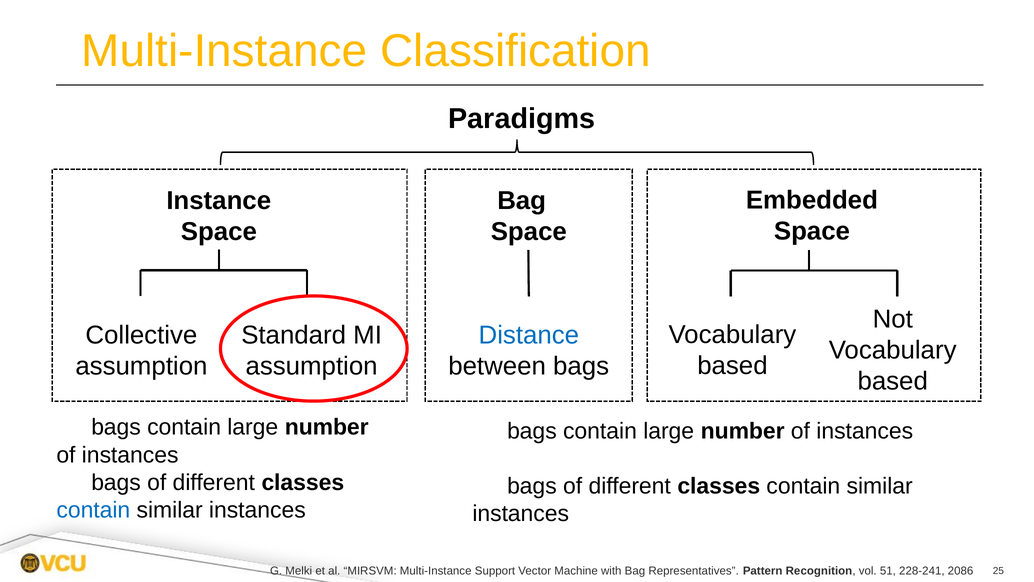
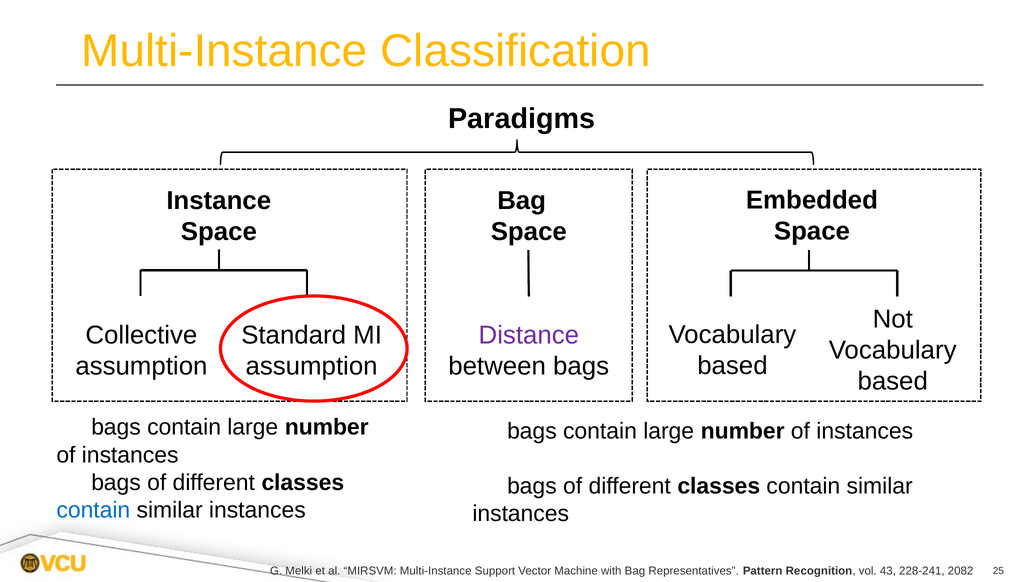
Distance colour: blue -> purple
51: 51 -> 43
2086: 2086 -> 2082
